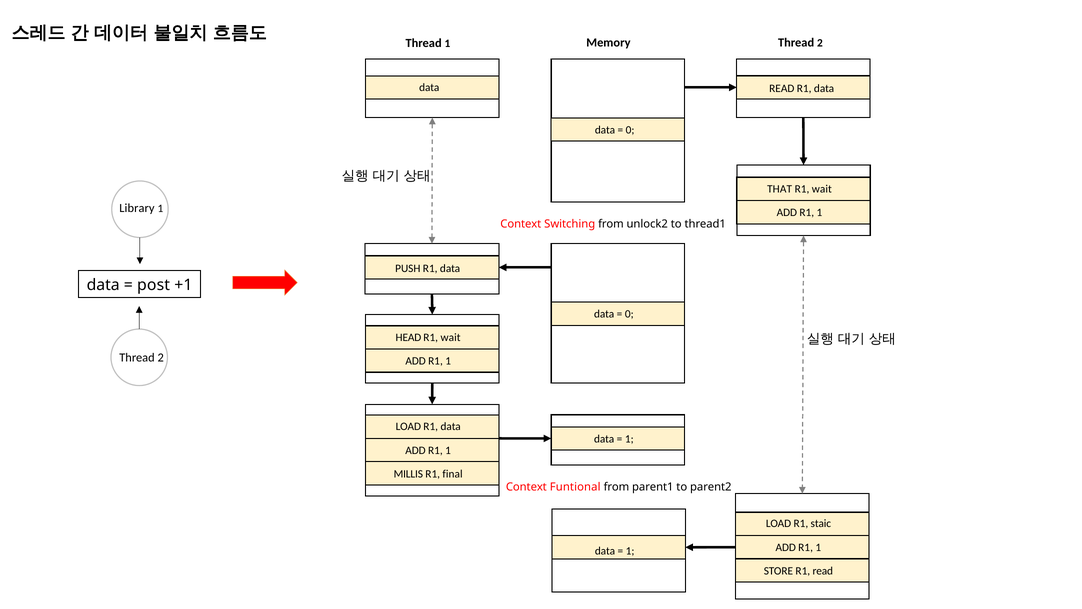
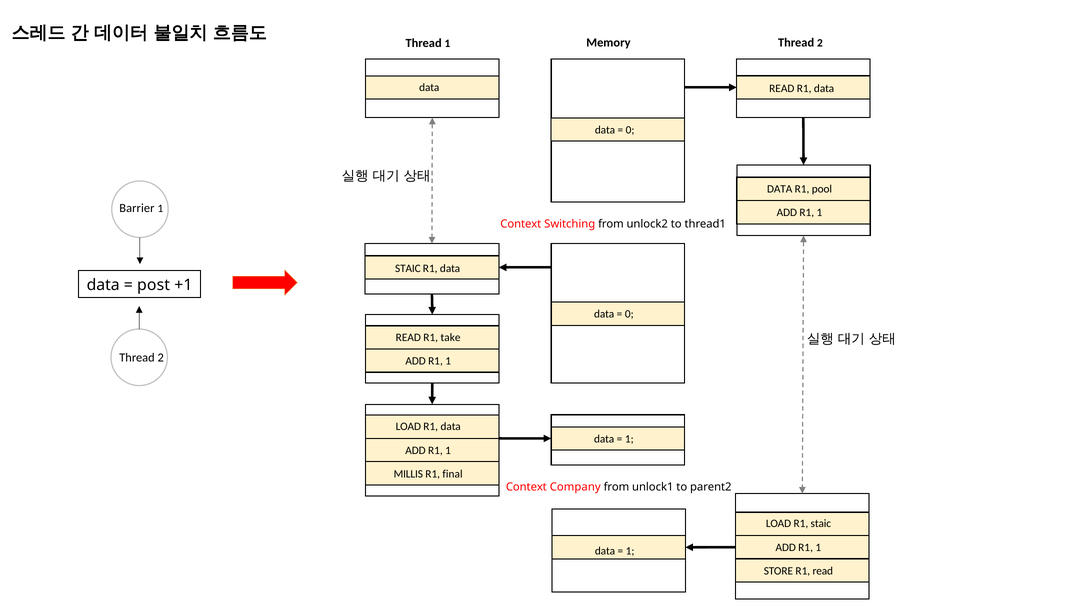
THAT at (780, 189): THAT -> DATA
wait at (822, 189): wait -> pool
Library: Library -> Barrier
PUSH at (408, 268): PUSH -> STAIC
HEAD at (408, 337): HEAD -> READ
wait at (451, 337): wait -> take
Funtional: Funtional -> Company
parent1: parent1 -> unlock1
